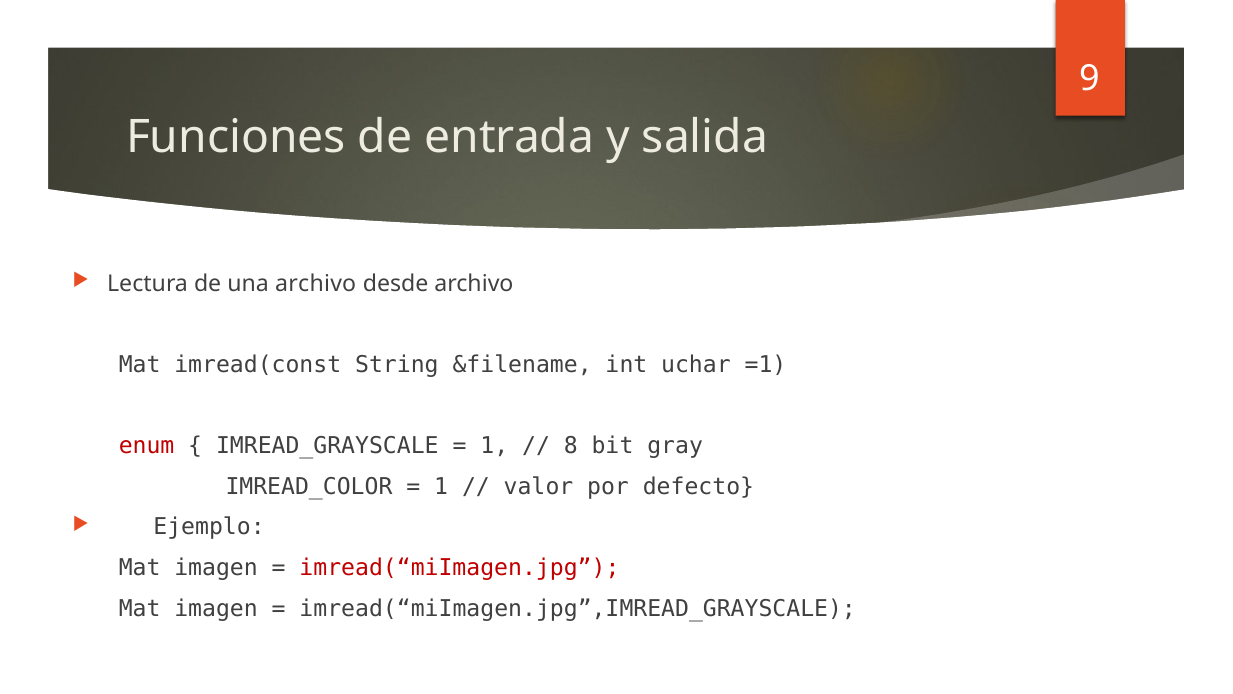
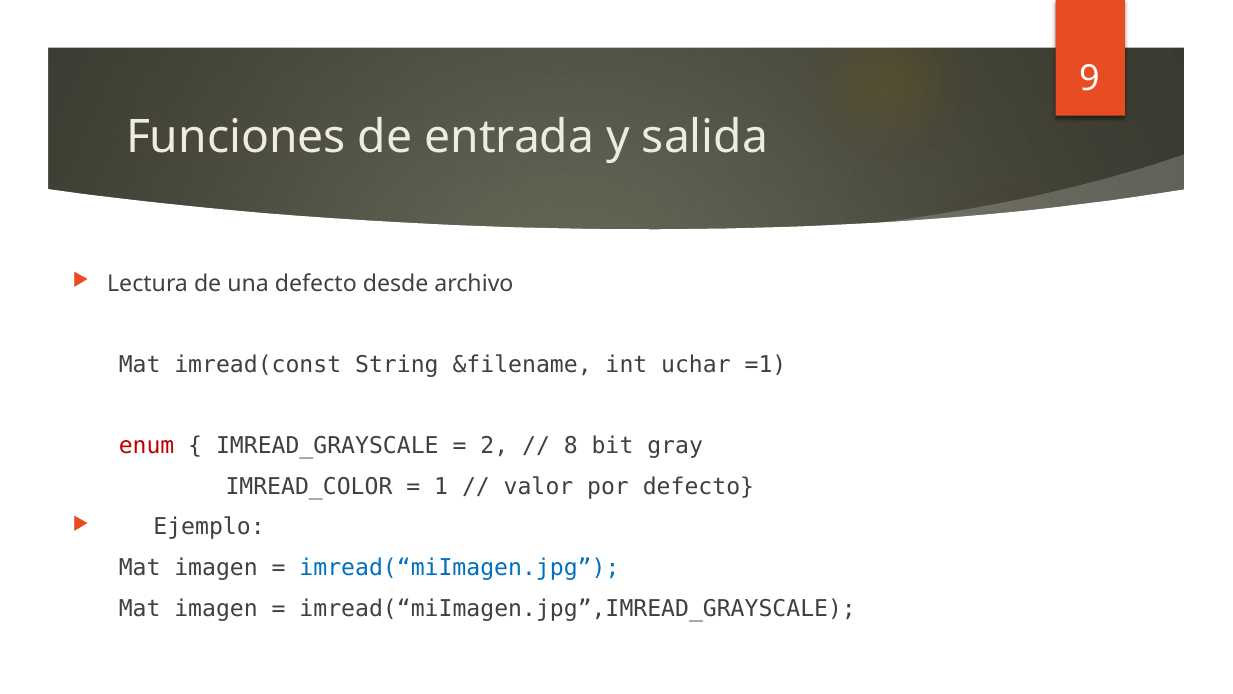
una archivo: archivo -> defecto
1 at (494, 446): 1 -> 2
imread(“miImagen.jpg colour: red -> blue
